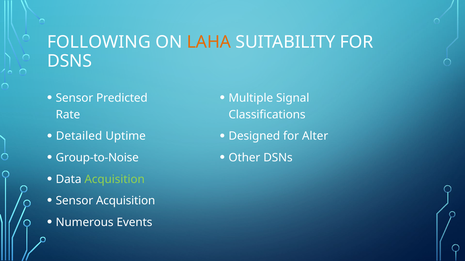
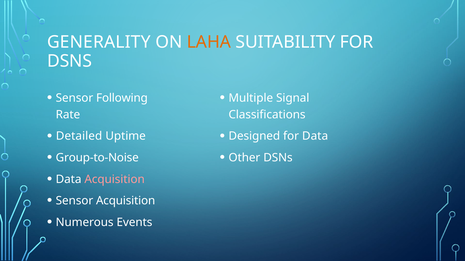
FOLLOWING: FOLLOWING -> GENERALITY
Predicted: Predicted -> Following
for Alter: Alter -> Data
Acquisition at (115, 180) colour: light green -> pink
